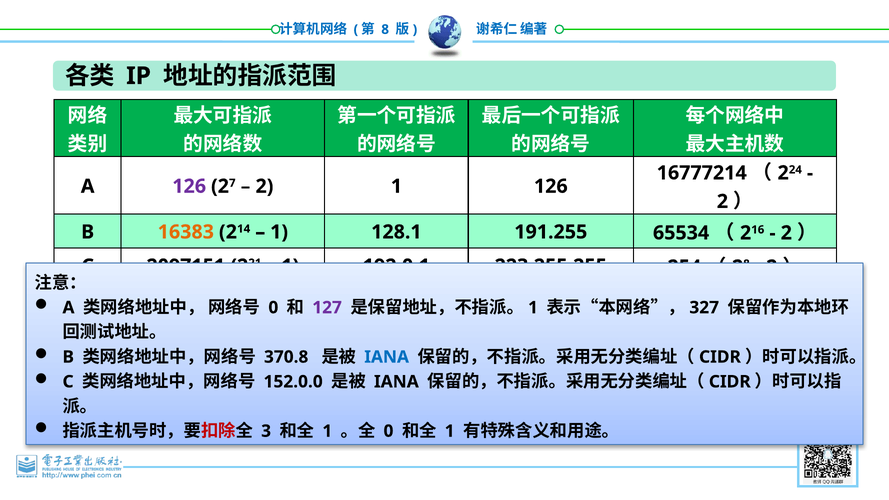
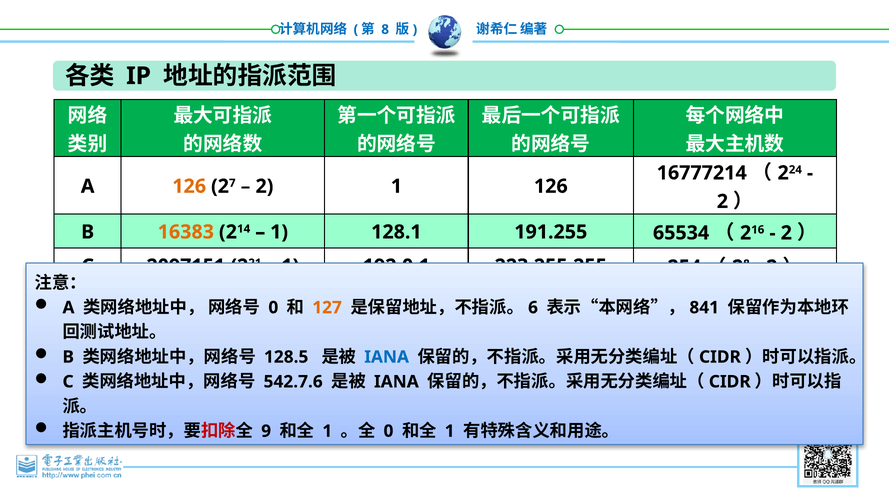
126 at (189, 186) colour: purple -> orange
127 colour: purple -> orange
1 at (533, 308): 1 -> 6
327: 327 -> 841
370.8: 370.8 -> 128.5
152.0.0: 152.0.0 -> 542.7.6
3: 3 -> 9
